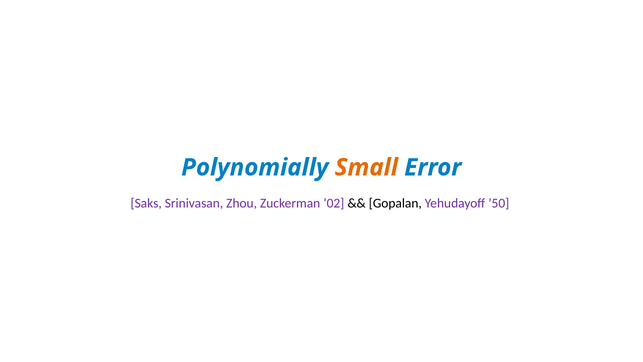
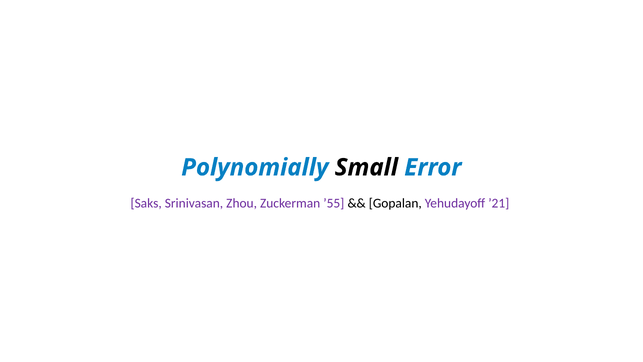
Small colour: orange -> black
’02: ’02 -> ’55
’50: ’50 -> ’21
